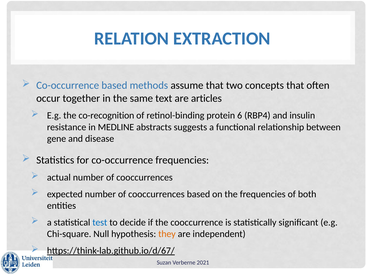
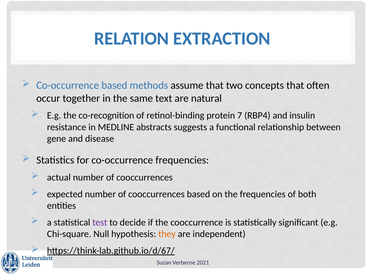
articles: articles -> natural
6: 6 -> 7
test colour: blue -> purple
